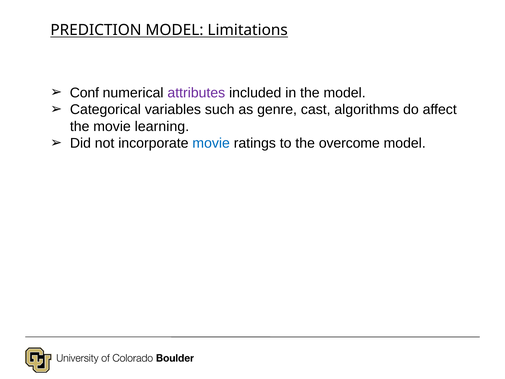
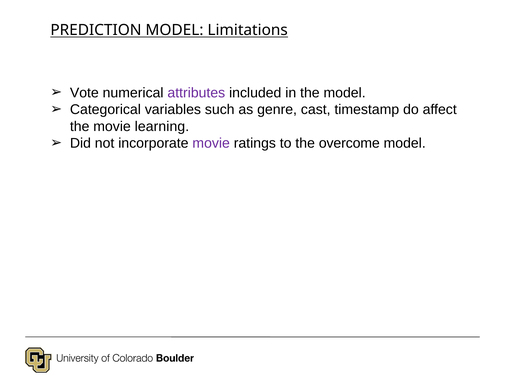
Conf: Conf -> Vote
algorithms: algorithms -> timestamp
movie at (211, 143) colour: blue -> purple
